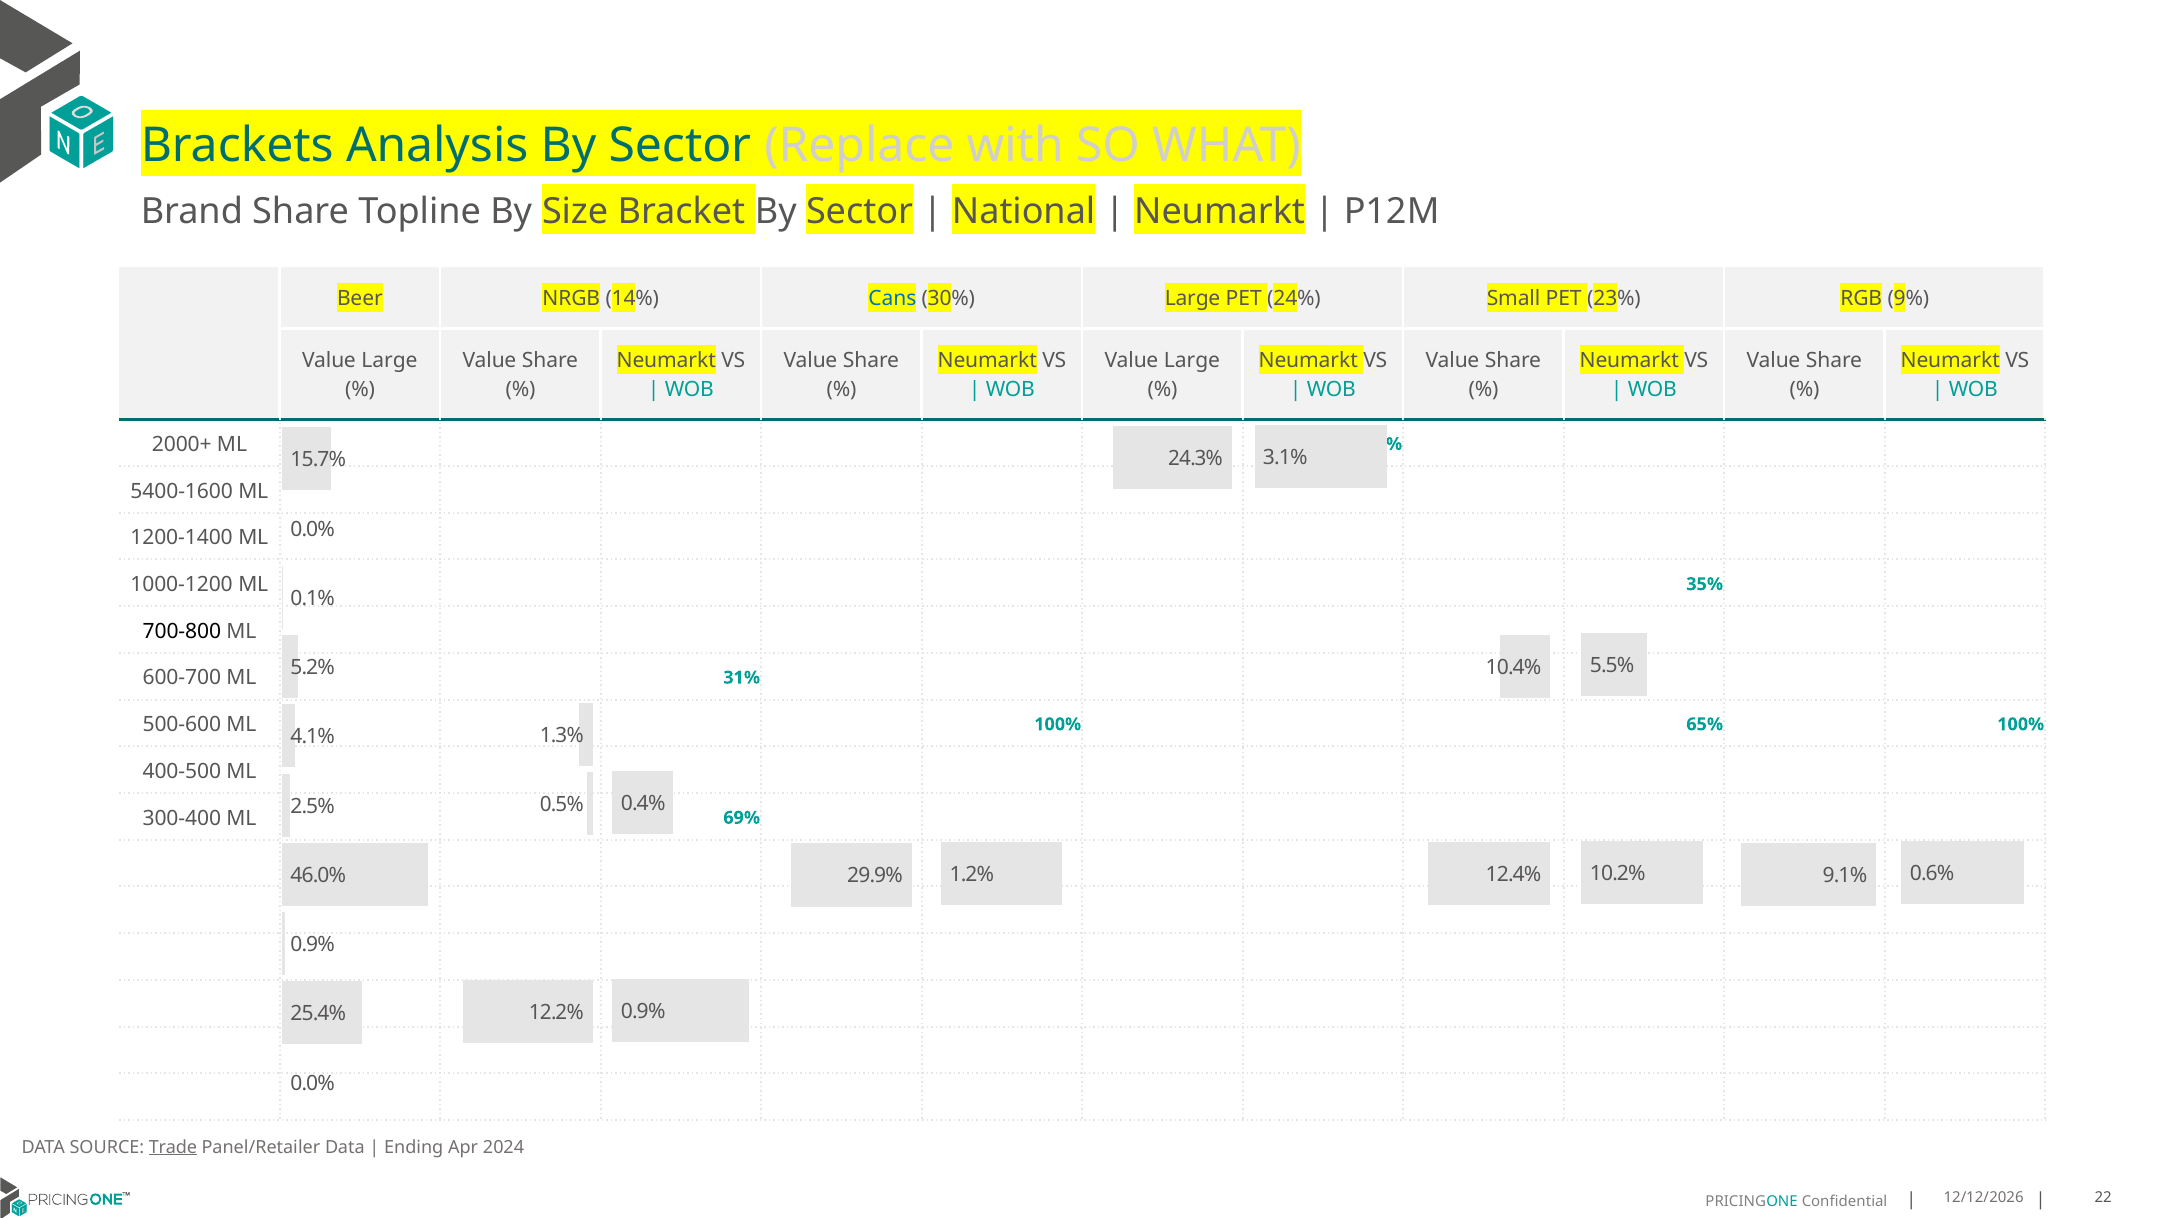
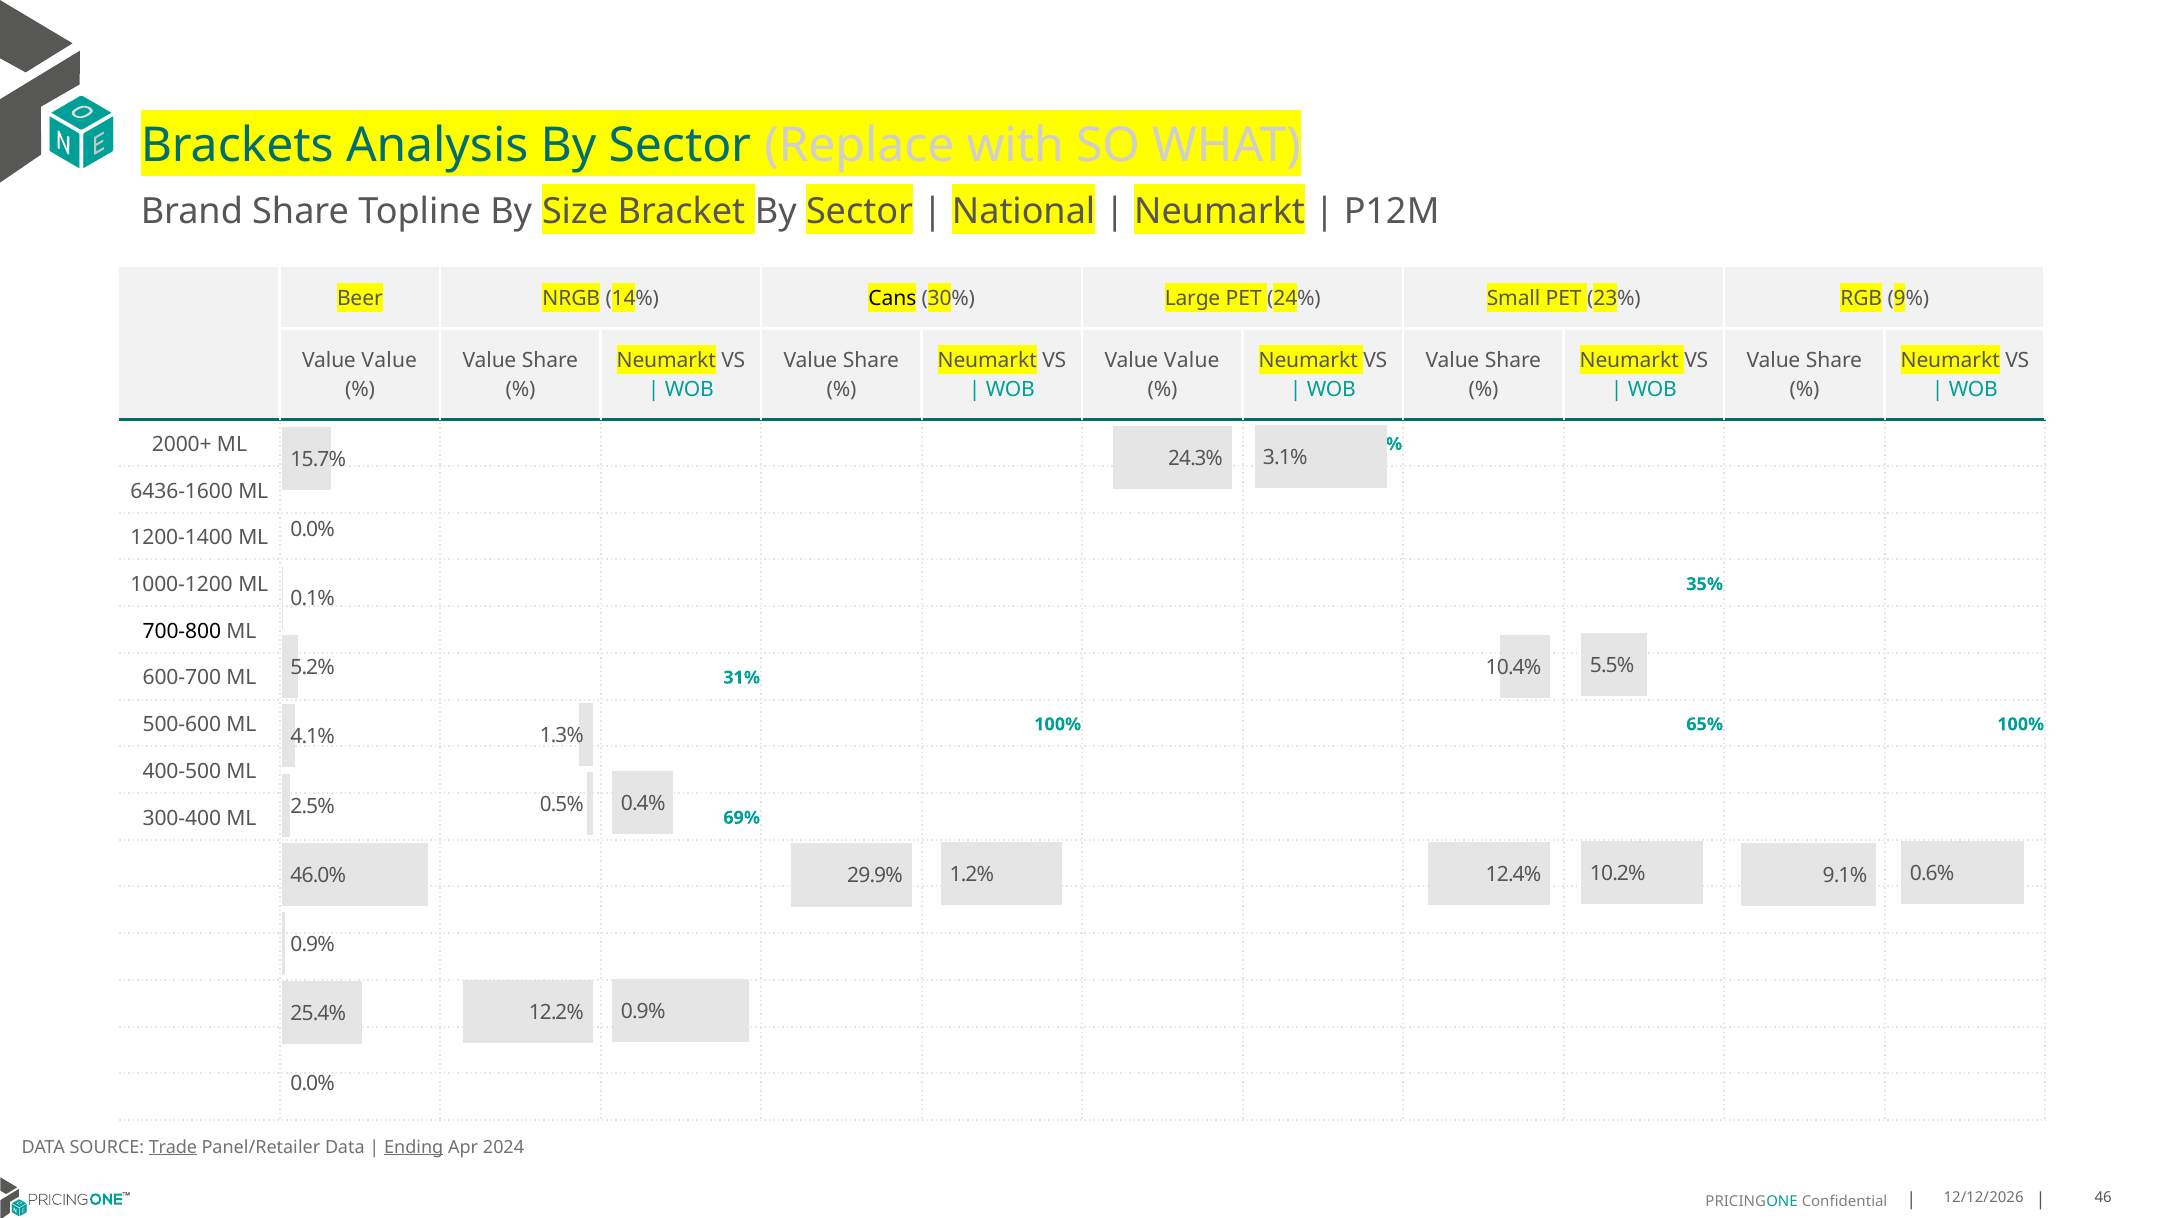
Cans colour: blue -> black
Large at (389, 361): Large -> Value
Large at (1192, 361): Large -> Value
5400-1600: 5400-1600 -> 6436-1600
Ending underline: none -> present
22: 22 -> 46
